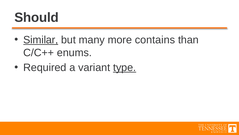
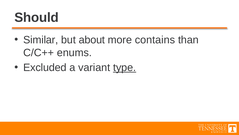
Similar underline: present -> none
many: many -> about
Required: Required -> Excluded
